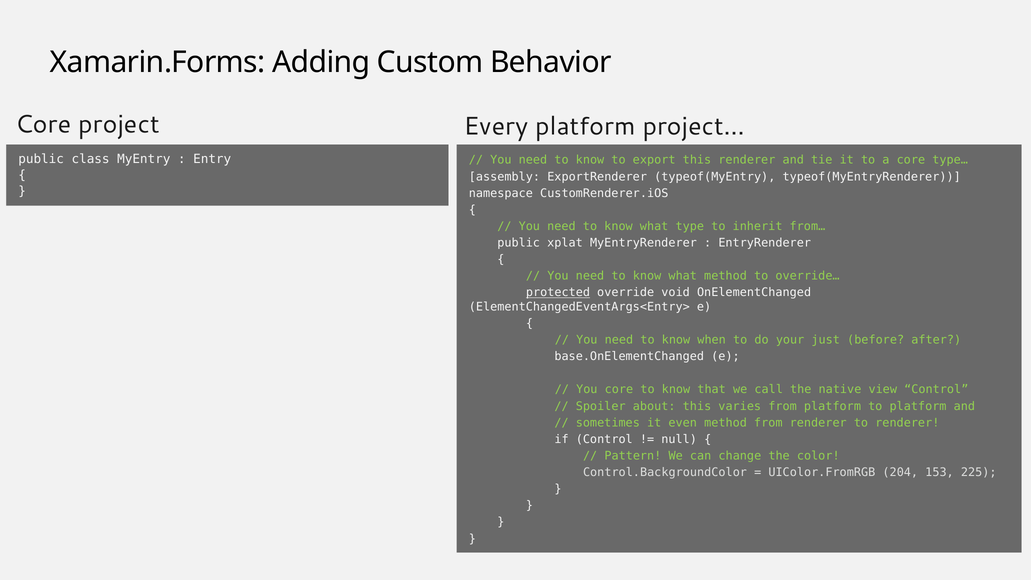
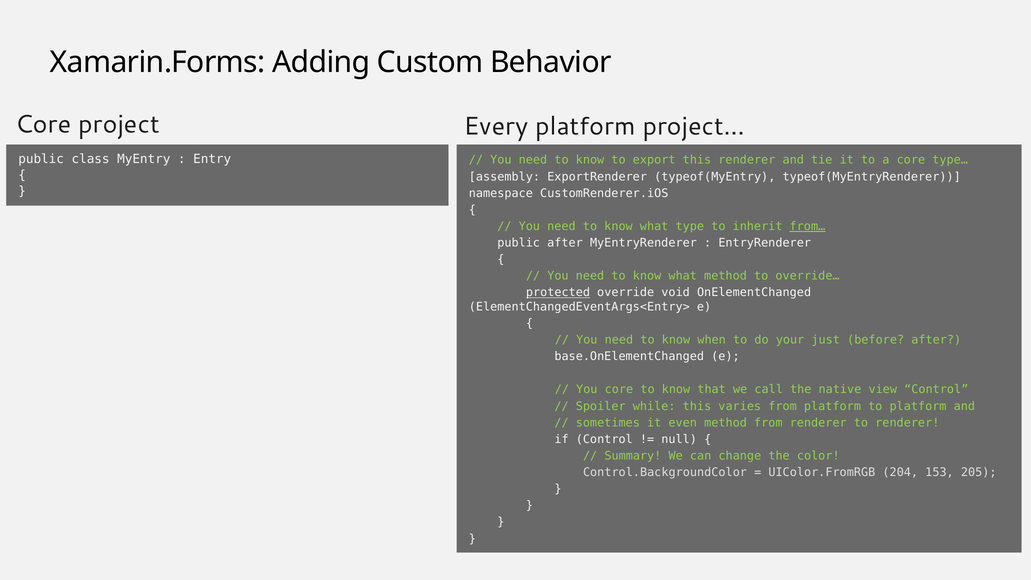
from… underline: none -> present
public xplat: xplat -> after
about: about -> while
Pattern: Pattern -> Summary
225: 225 -> 205
